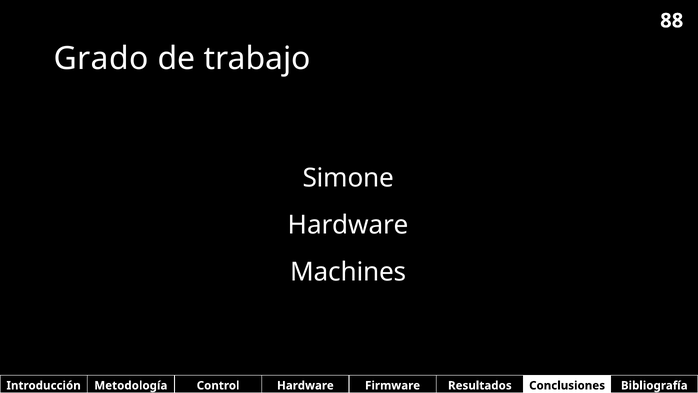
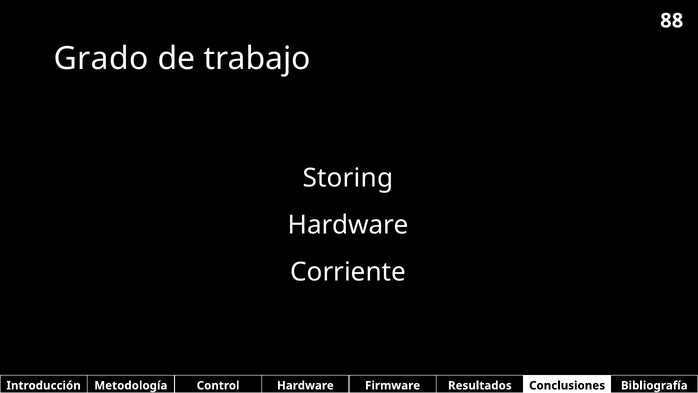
Simone: Simone -> Storing
Machines: Machines -> Corriente
